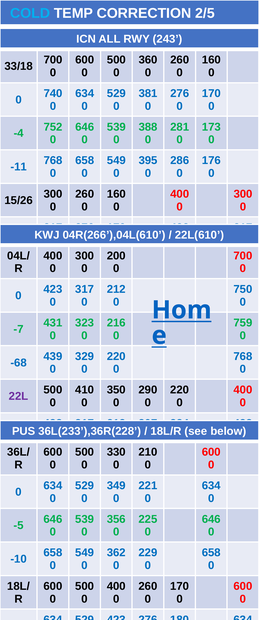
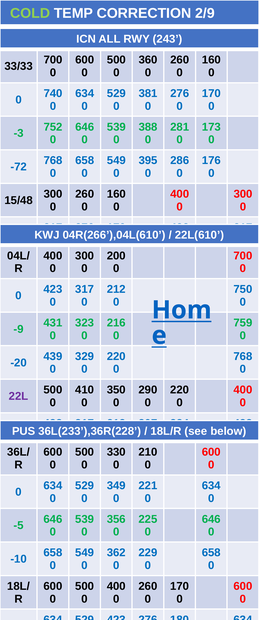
COLD colour: light blue -> light green
2/5: 2/5 -> 2/9
33/18: 33/18 -> 33/33
-4: -4 -> -3
-11: -11 -> -72
15/26: 15/26 -> 15/48
-7: -7 -> -9
-68: -68 -> -20
